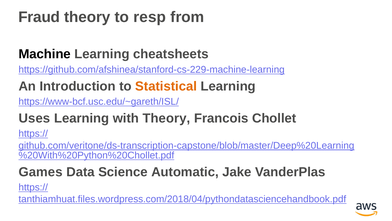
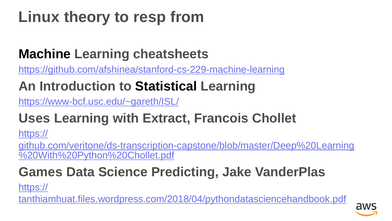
Fraud: Fraud -> Linux
Statistical colour: orange -> black
with Theory: Theory -> Extract
Automatic: Automatic -> Predicting
